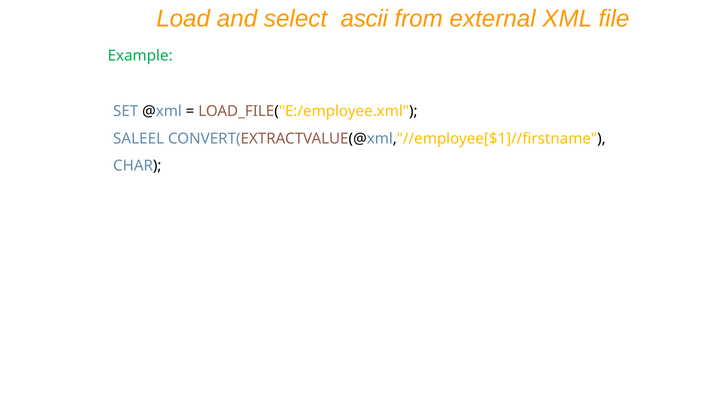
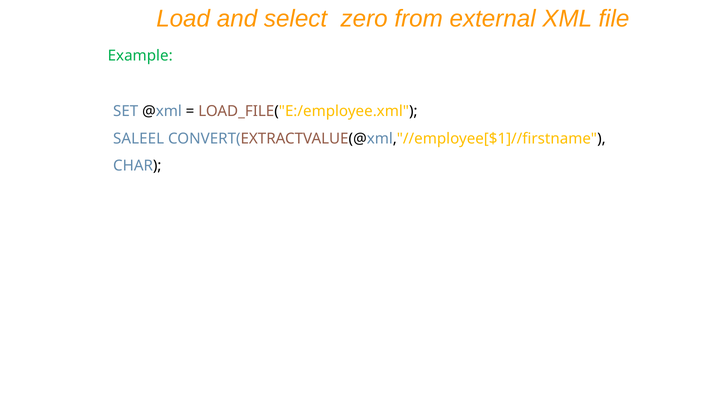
ascii: ascii -> zero
